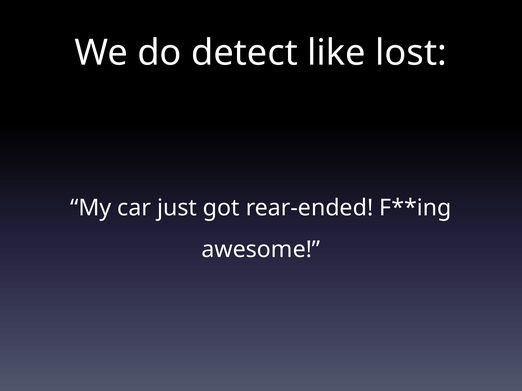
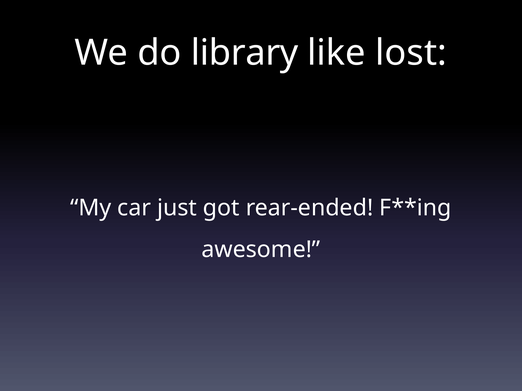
detect: detect -> library
